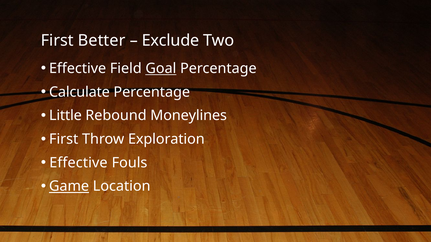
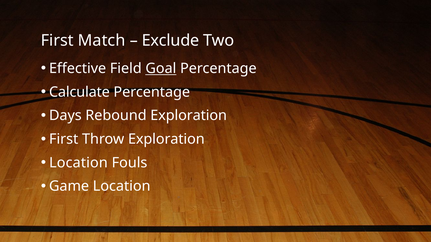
Better: Better -> Match
Little: Little -> Days
Rebound Moneylines: Moneylines -> Exploration
Effective at (78, 163): Effective -> Location
Game underline: present -> none
